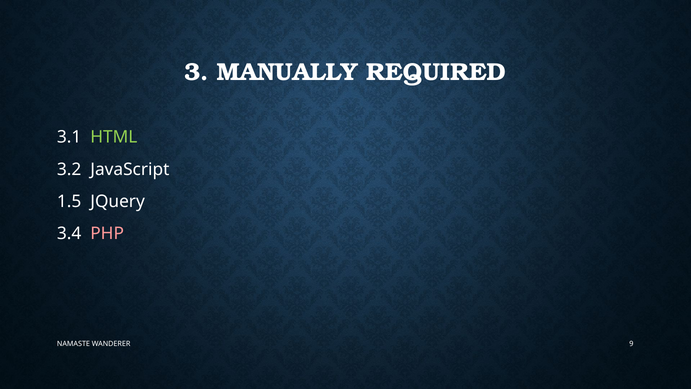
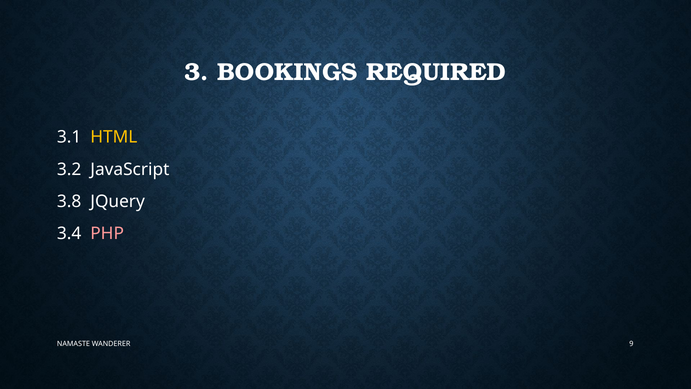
MANUALLY: MANUALLY -> BOOKINGS
HTML colour: light green -> yellow
1.5: 1.5 -> 3.8
